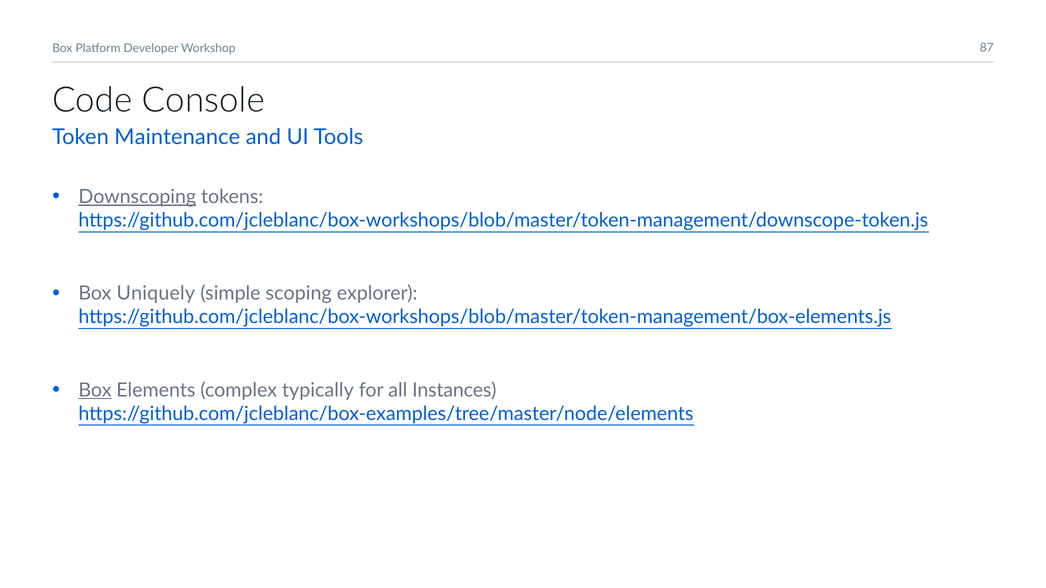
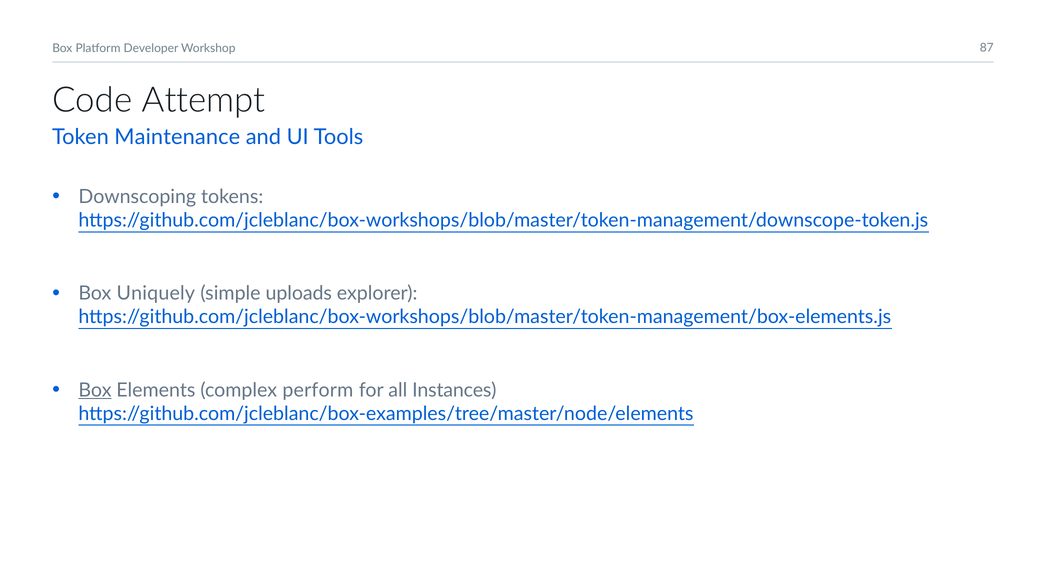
Console: Console -> Attempt
Downscoping underline: present -> none
scoping: scoping -> uploads
typically: typically -> perform
